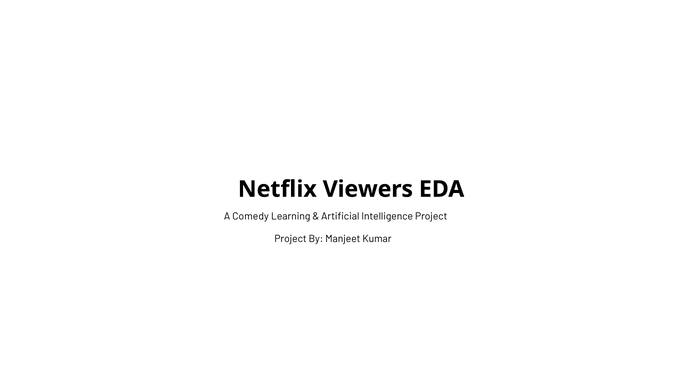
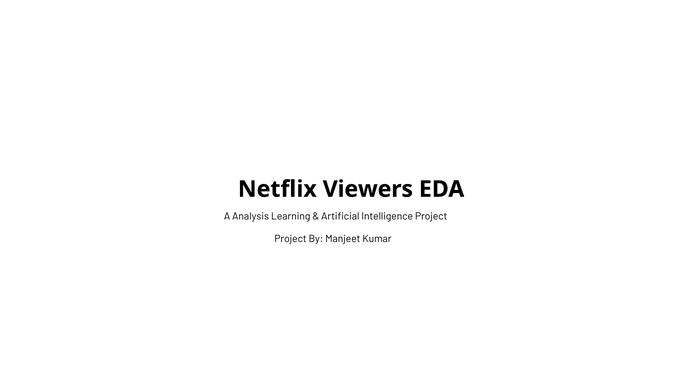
Comedy: Comedy -> Analysis
